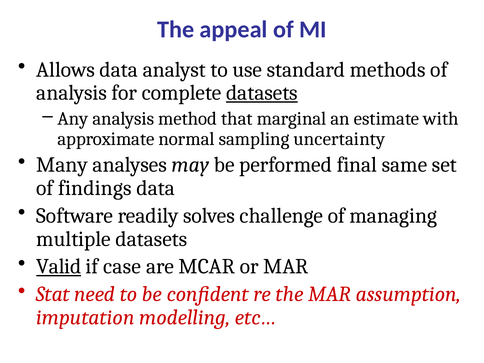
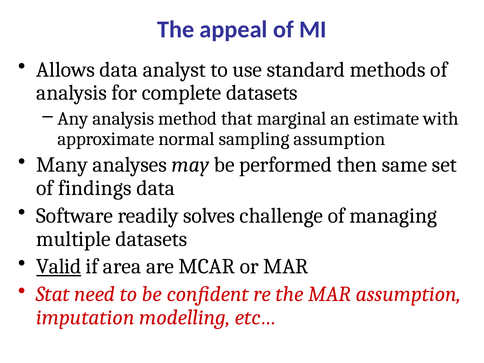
datasets at (262, 93) underline: present -> none
sampling uncertainty: uncertainty -> assumption
final: final -> then
case: case -> area
